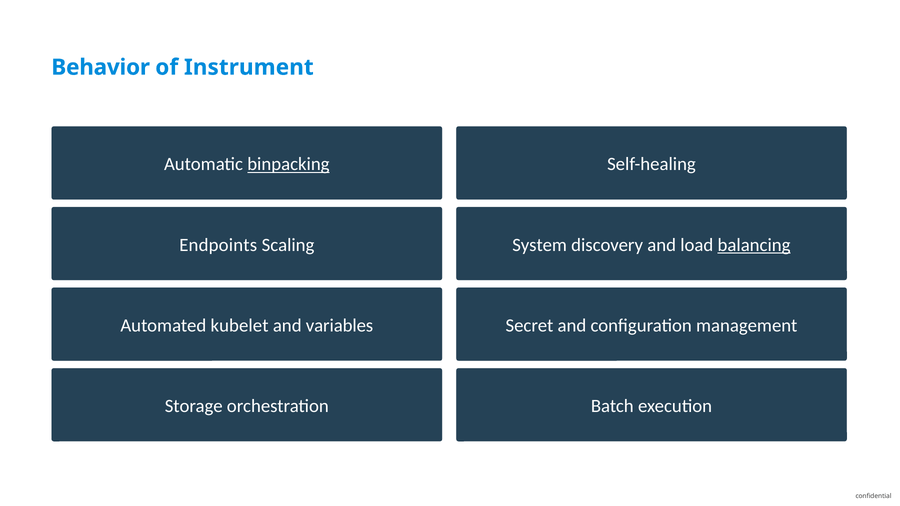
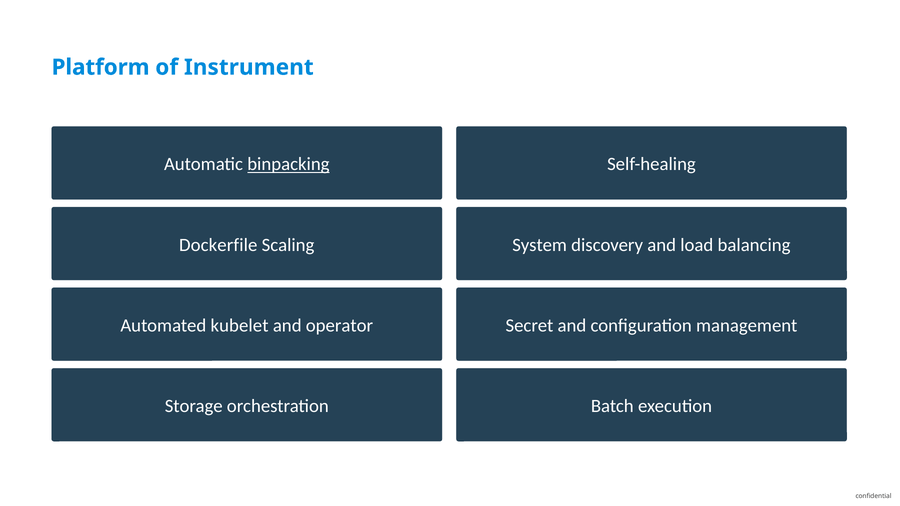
Behavior: Behavior -> Platform
Endpoints: Endpoints -> Dockerfile
balancing underline: present -> none
variables: variables -> operator
